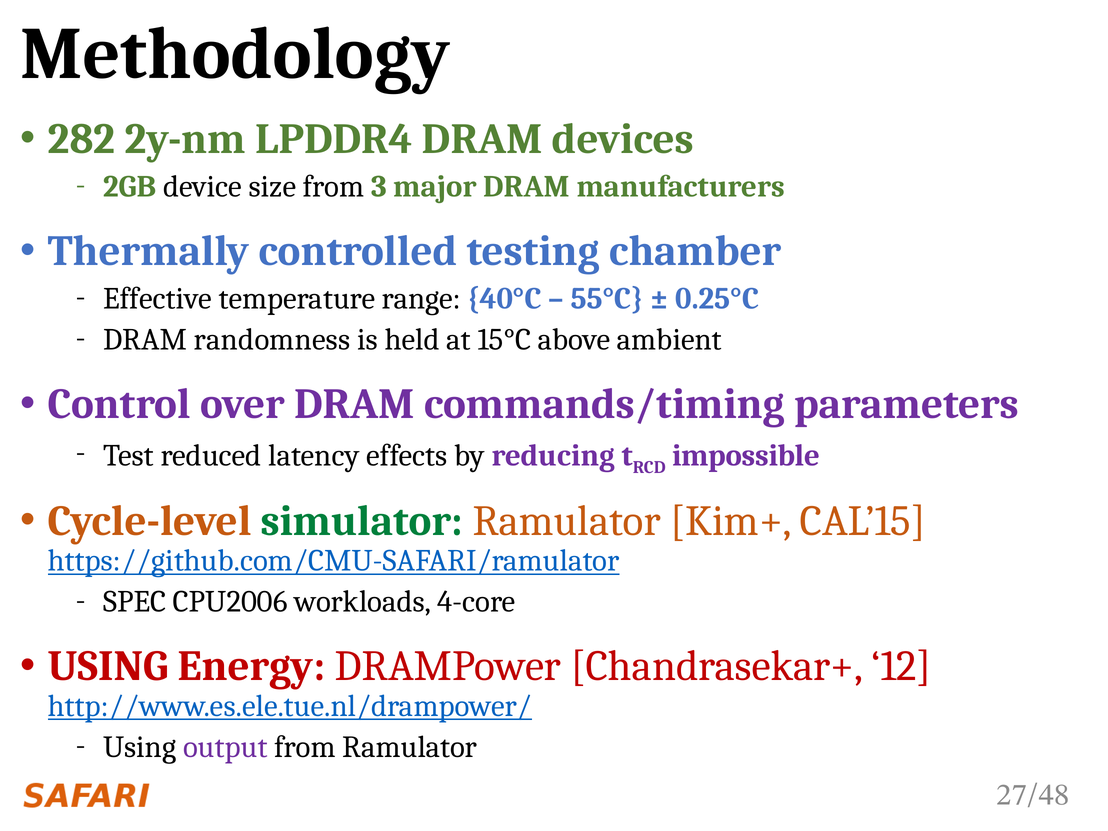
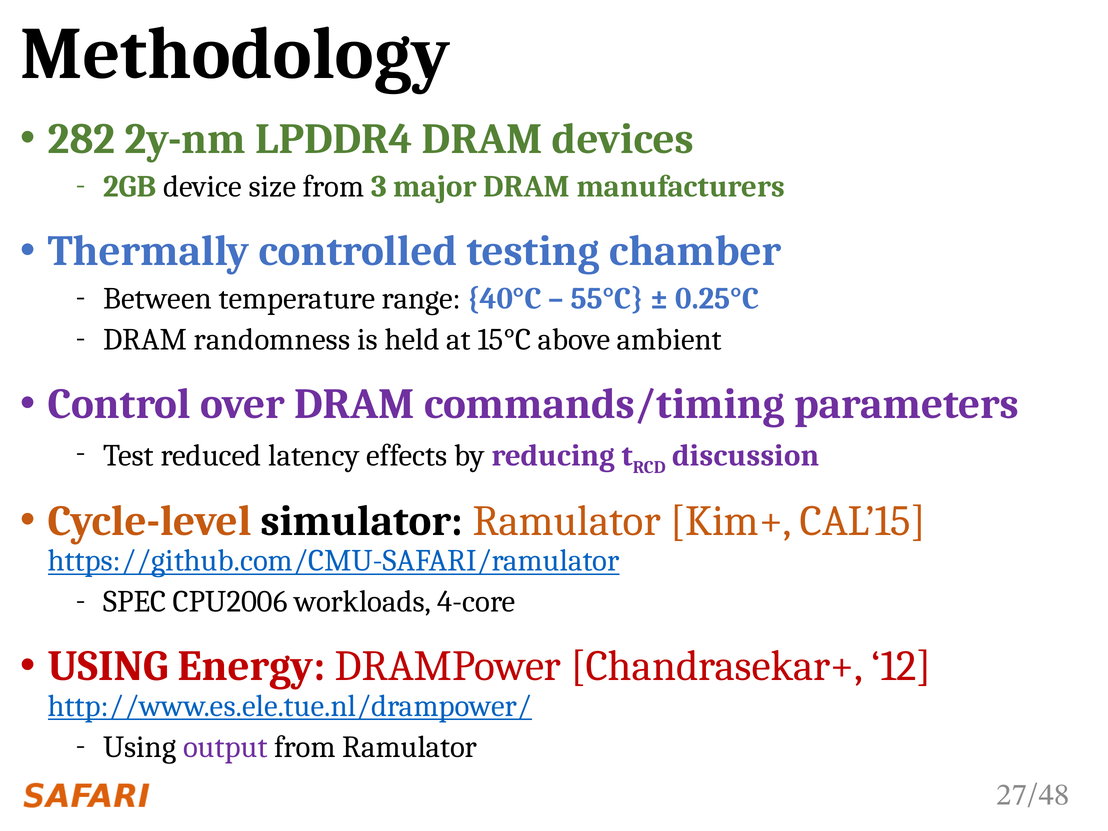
Effective: Effective -> Between
impossible: impossible -> discussion
simulator colour: green -> black
